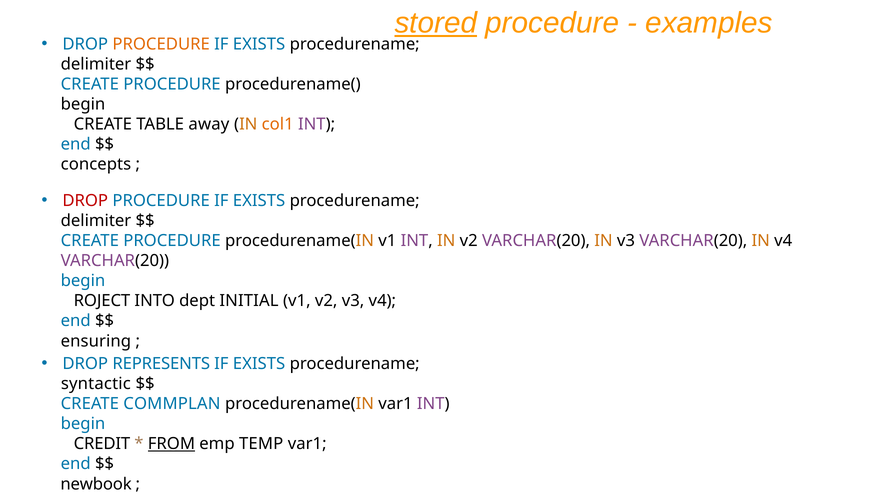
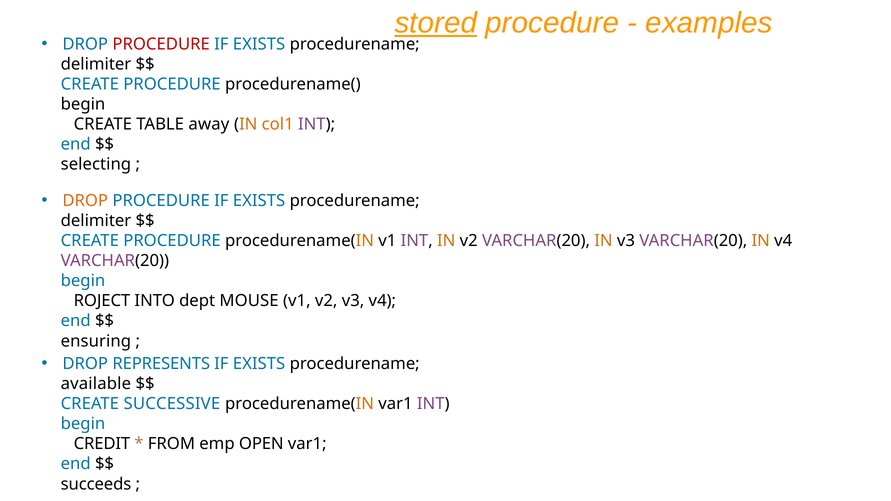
PROCEDURE at (161, 44) colour: orange -> red
concepts: concepts -> selecting
DROP at (85, 201) colour: red -> orange
INITIAL: INITIAL -> MOUSE
syntactic: syntactic -> available
COMMPLAN: COMMPLAN -> SUCCESSIVE
FROM underline: present -> none
TEMP: TEMP -> OPEN
newbook: newbook -> succeeds
